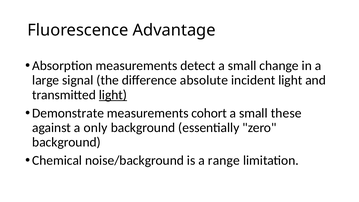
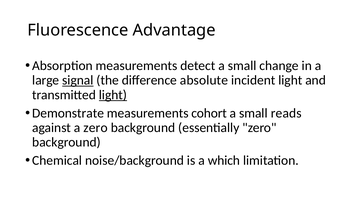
signal underline: none -> present
these: these -> reads
a only: only -> zero
range: range -> which
